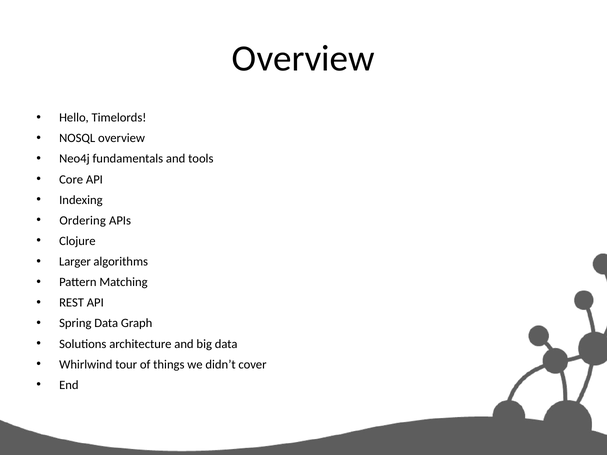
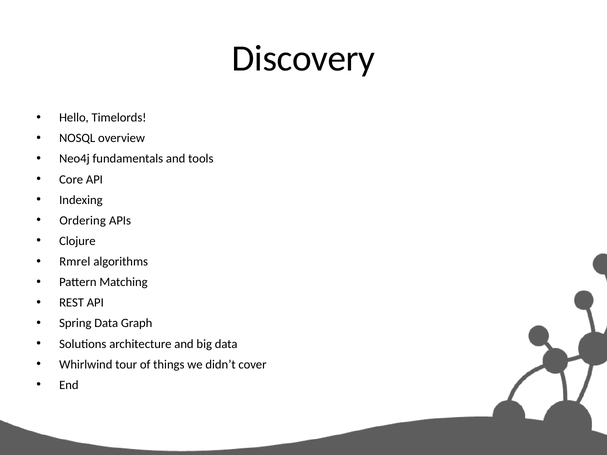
Overview at (303, 59): Overview -> Discovery
Larger: Larger -> Rmrel
